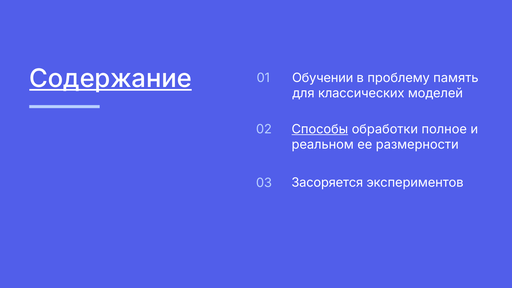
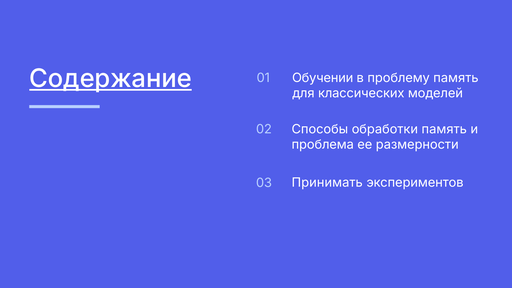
Способы underline: present -> none
обработки полное: полное -> память
реальном: реальном -> проблема
Засоряется: Засоряется -> Принимать
